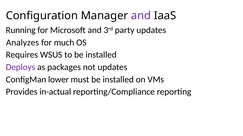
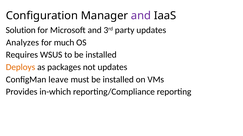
Running: Running -> Solution
Deploys colour: purple -> orange
lower: lower -> leave
in-actual: in-actual -> in-which
